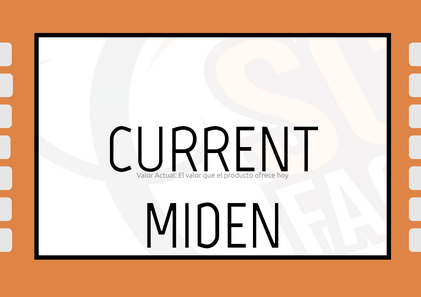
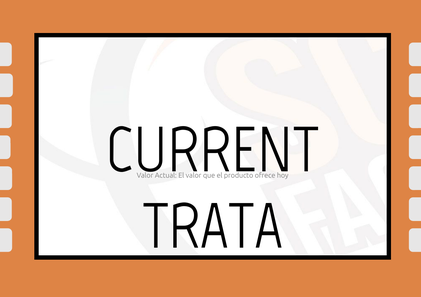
MIDEN: MIDEN -> TRATA
